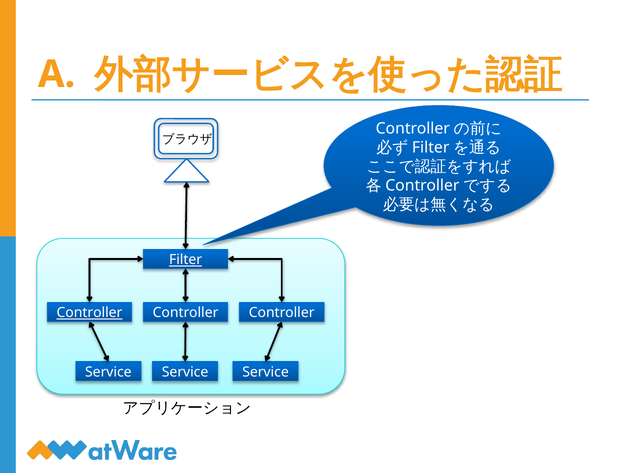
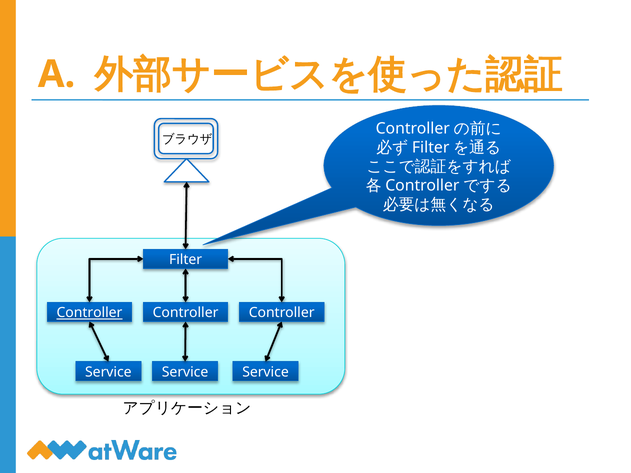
Filter underline: present -> none
